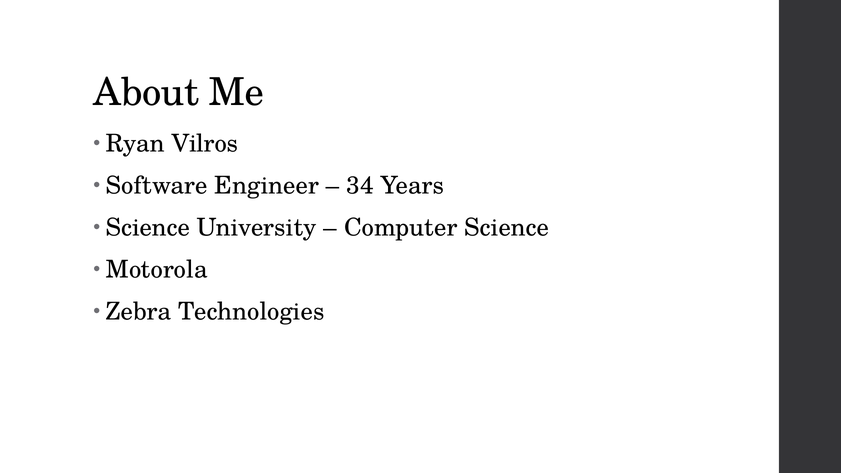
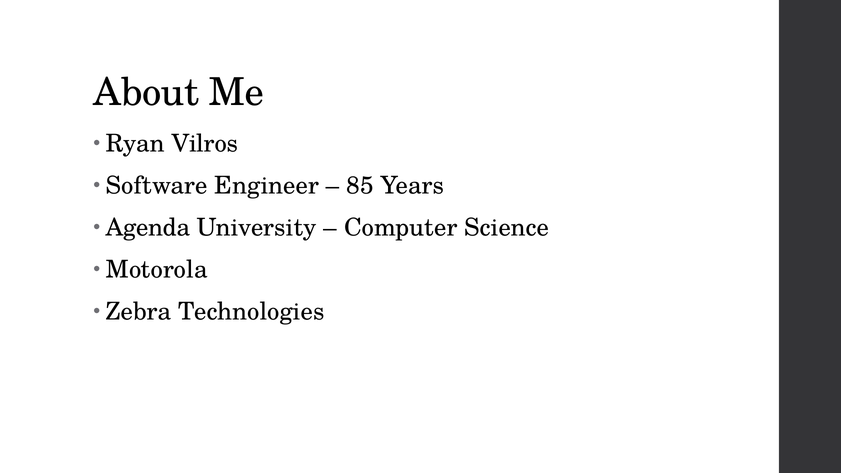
34: 34 -> 85
Science at (148, 228): Science -> Agenda
